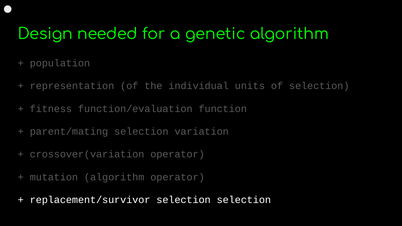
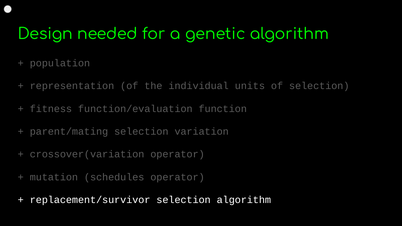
mutation algorithm: algorithm -> schedules
selection selection: selection -> algorithm
